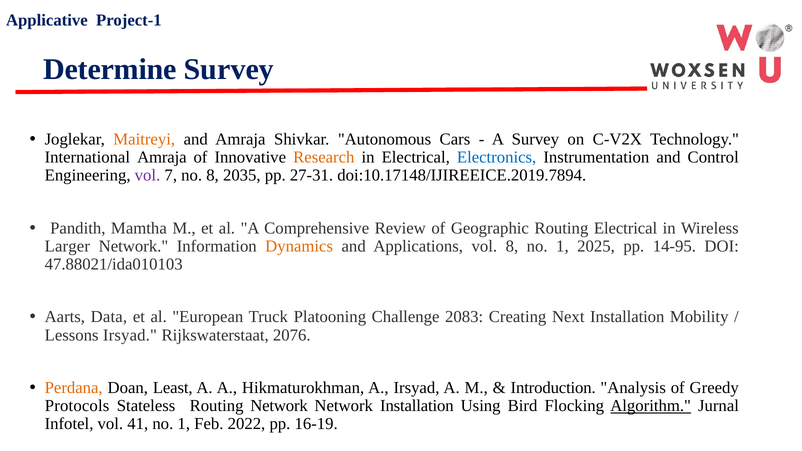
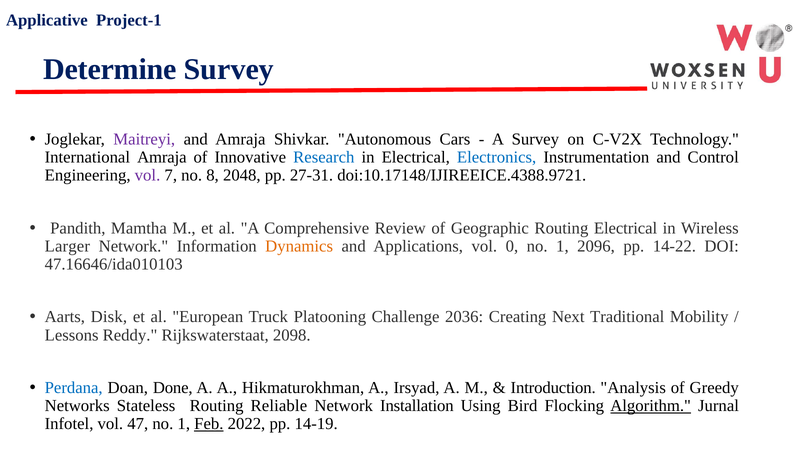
Maitreyi colour: orange -> purple
Research colour: orange -> blue
2035: 2035 -> 2048
doi:10.17148/IJIREEICE.2019.7894: doi:10.17148/IJIREEICE.2019.7894 -> doi:10.17148/IJIREEICE.4388.9721
vol 8: 8 -> 0
2025: 2025 -> 2096
14-95: 14-95 -> 14-22
47.88021/ida010103: 47.88021/ida010103 -> 47.16646/ida010103
Data: Data -> Disk
2083: 2083 -> 2036
Next Installation: Installation -> Traditional
Lessons Irsyad: Irsyad -> Reddy
2076: 2076 -> 2098
Perdana colour: orange -> blue
Least: Least -> Done
Protocols: Protocols -> Networks
Routing Network: Network -> Reliable
41: 41 -> 47
Feb underline: none -> present
16-19: 16-19 -> 14-19
